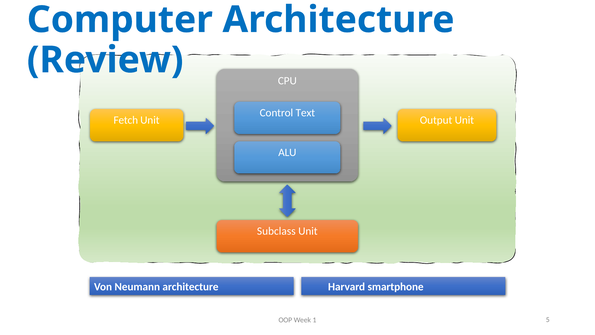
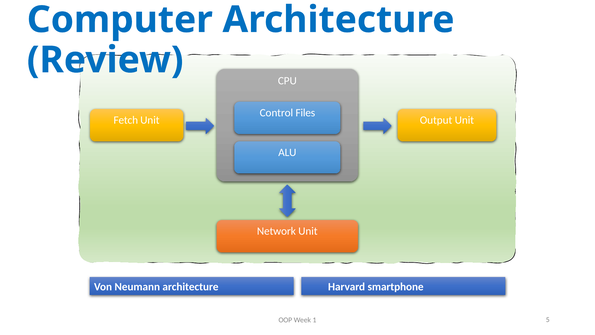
Text: Text -> Files
Subclass: Subclass -> Network
